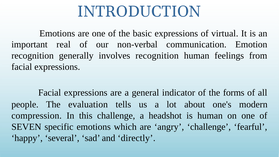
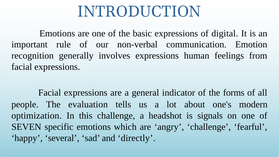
virtual: virtual -> digital
real: real -> rule
involves recognition: recognition -> expressions
compression: compression -> optimization
is human: human -> signals
